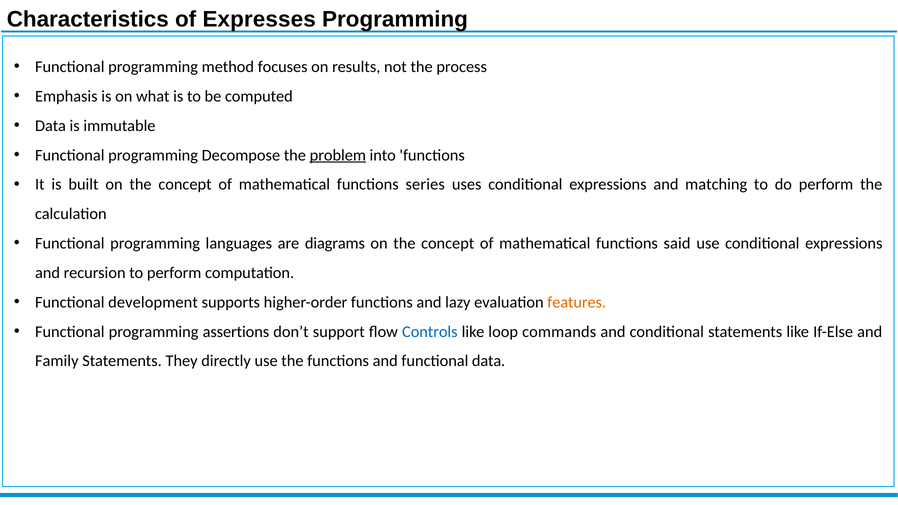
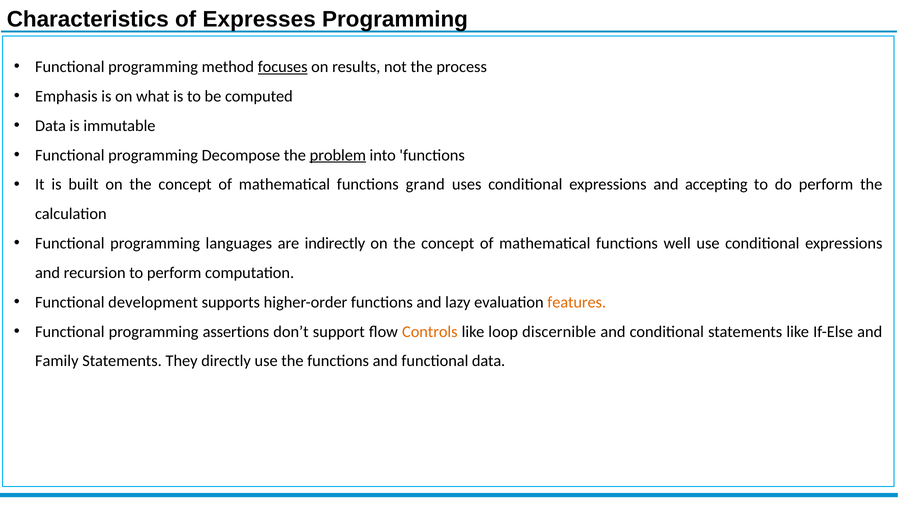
focuses underline: none -> present
series: series -> grand
matching: matching -> accepting
diagrams: diagrams -> indirectly
said: said -> well
Controls colour: blue -> orange
commands: commands -> discernible
